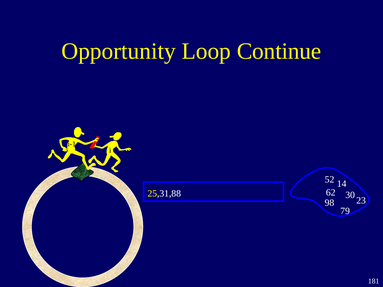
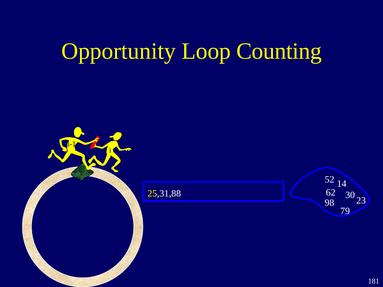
Continue: Continue -> Counting
